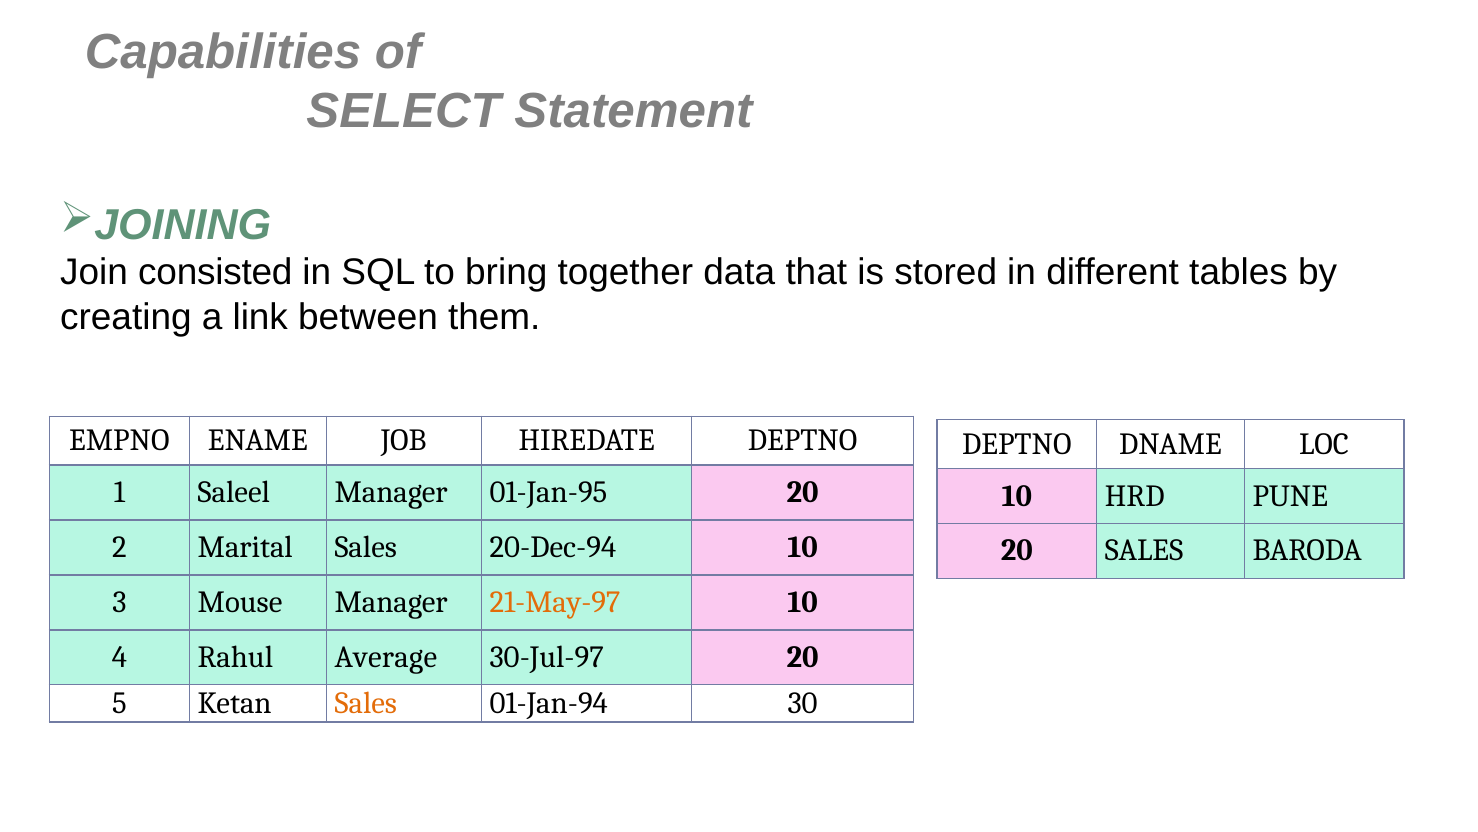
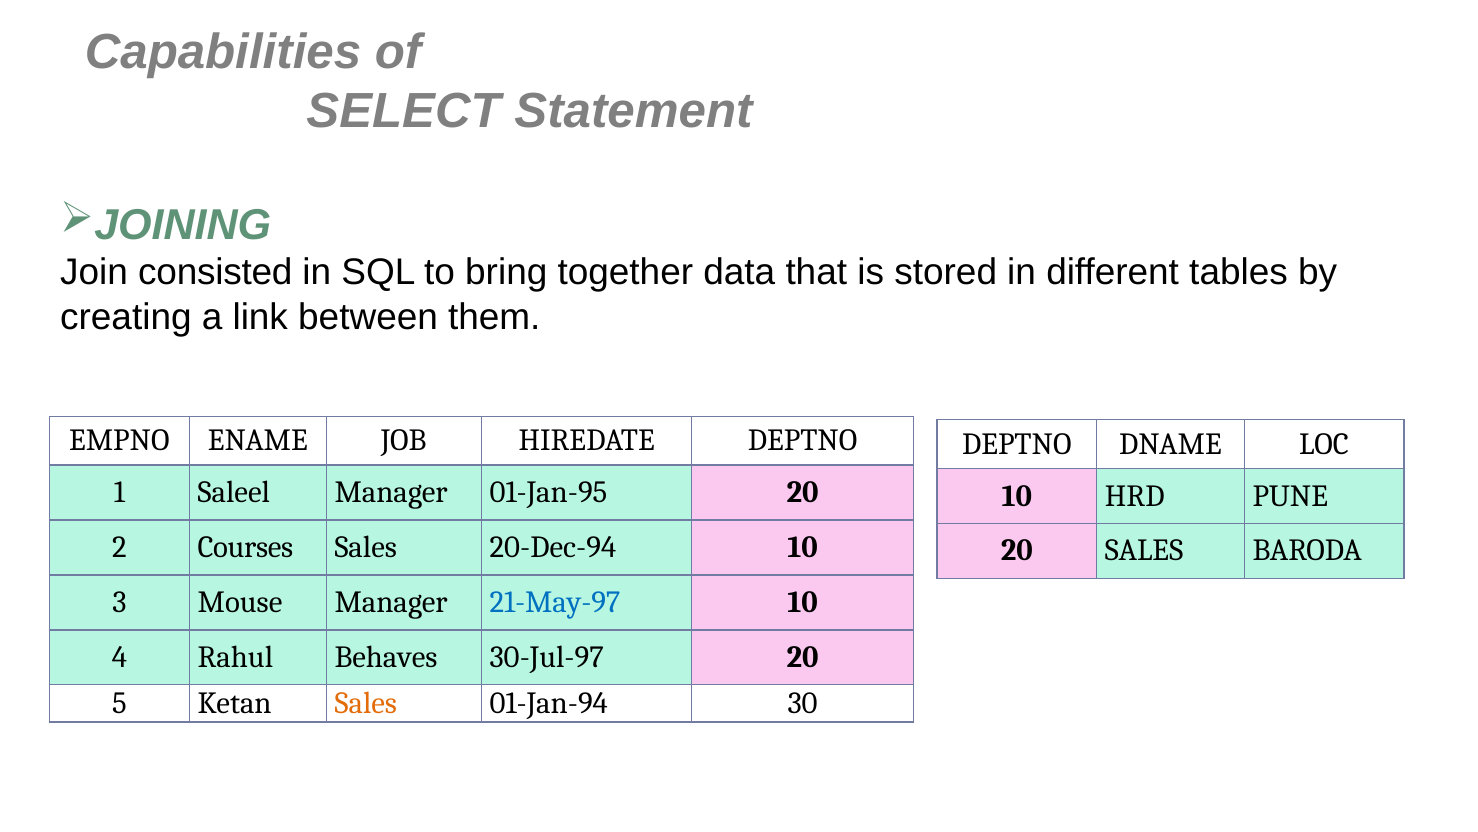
Marital: Marital -> Courses
21-May-97 colour: orange -> blue
Average: Average -> Behaves
